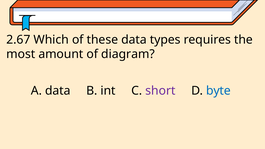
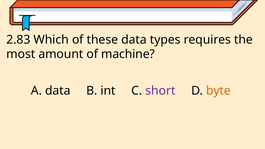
2.67: 2.67 -> 2.83
diagram: diagram -> machine
byte colour: blue -> orange
